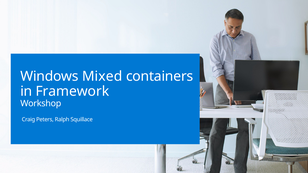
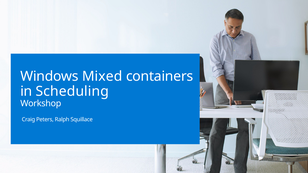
Framework: Framework -> Scheduling
